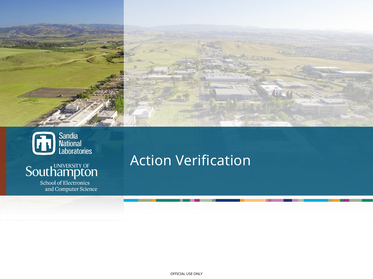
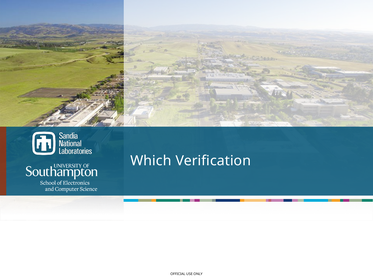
Action: Action -> Which
